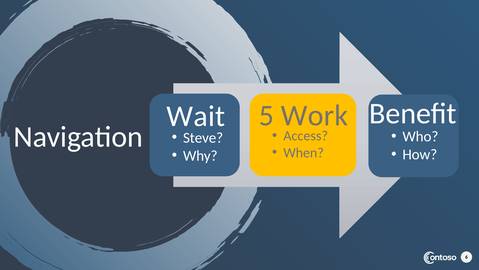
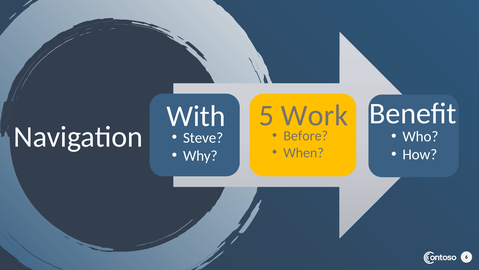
Wait: Wait -> With
Access: Access -> Before
